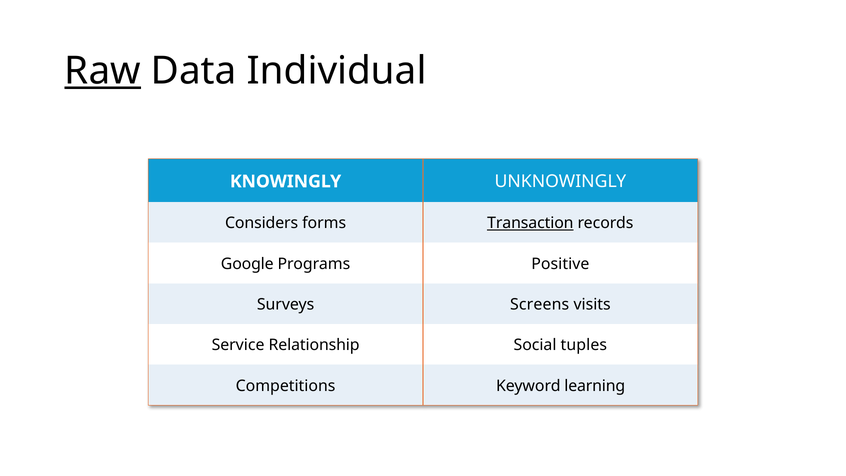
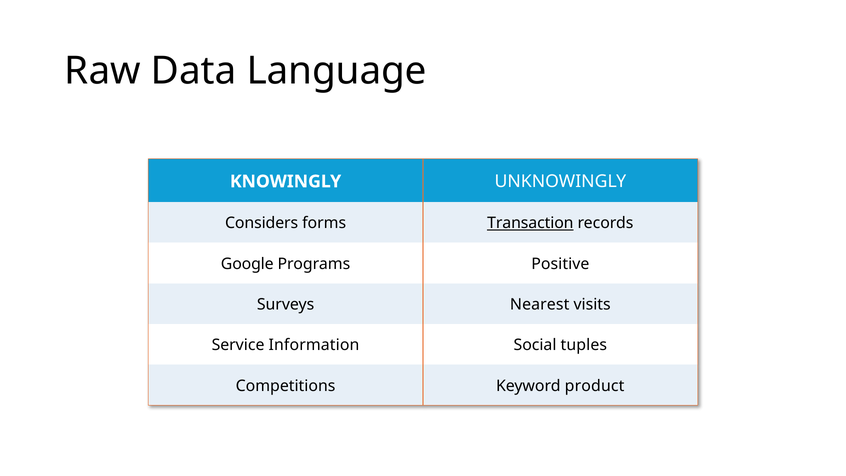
Raw underline: present -> none
Individual: Individual -> Language
Screens: Screens -> Nearest
Relationship: Relationship -> Information
learning: learning -> product
